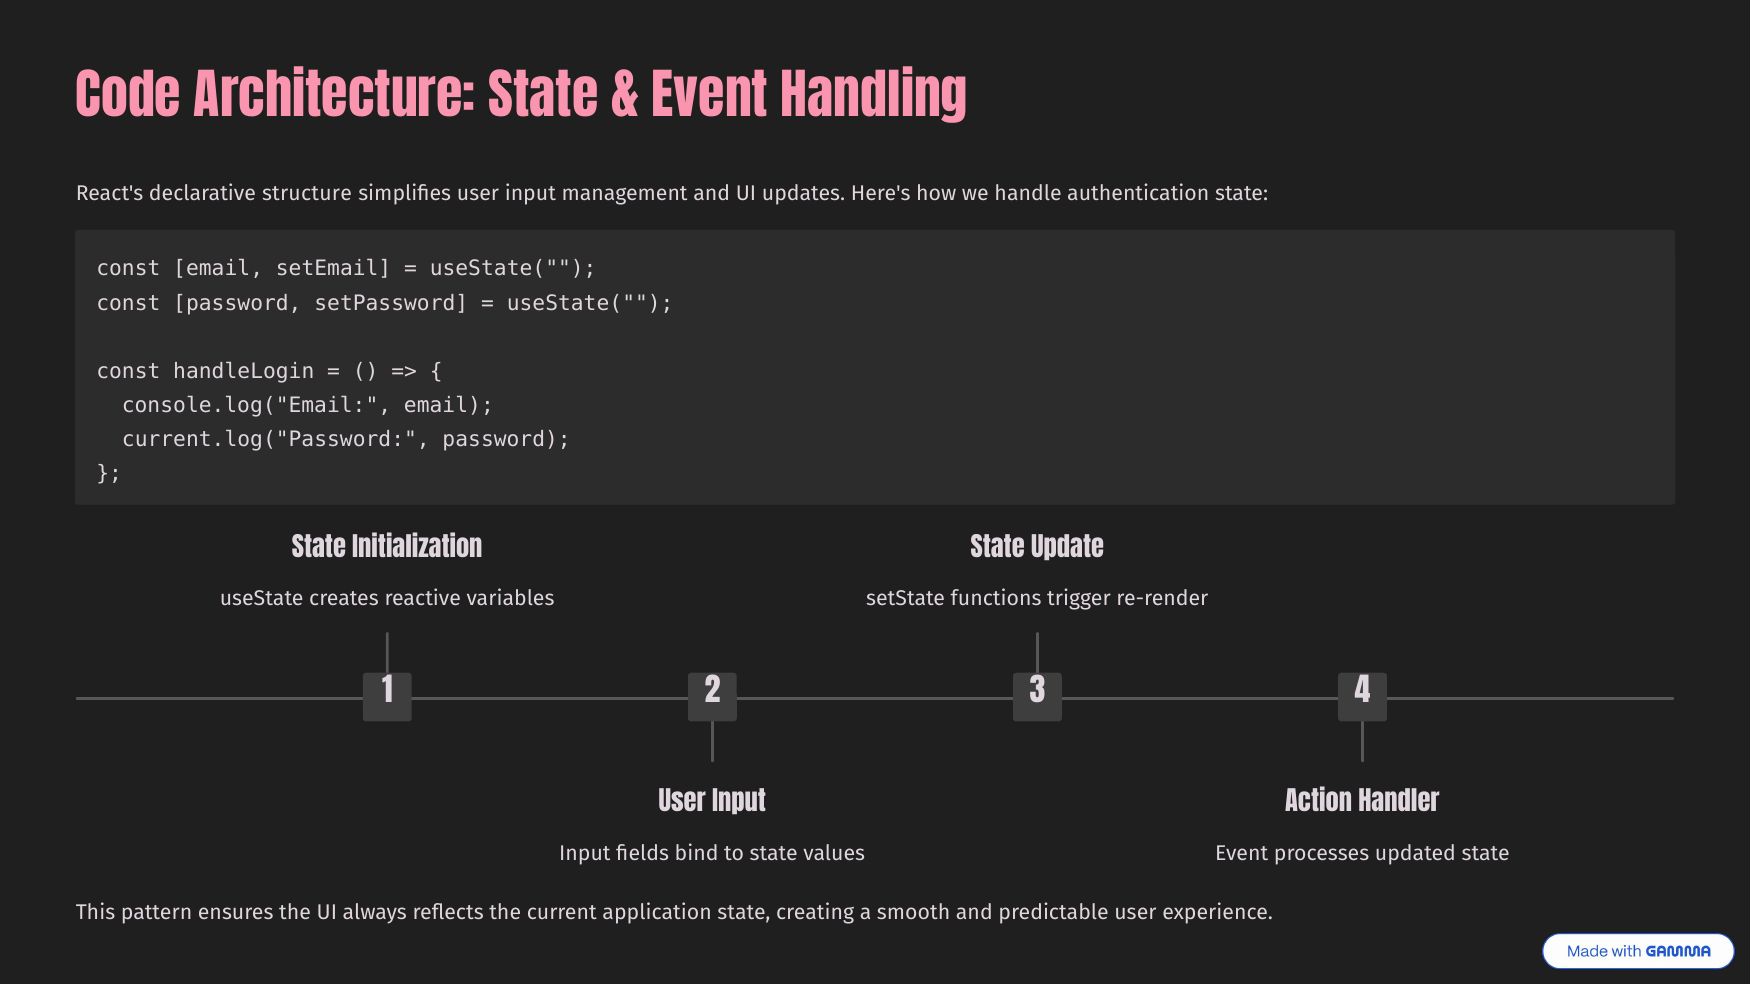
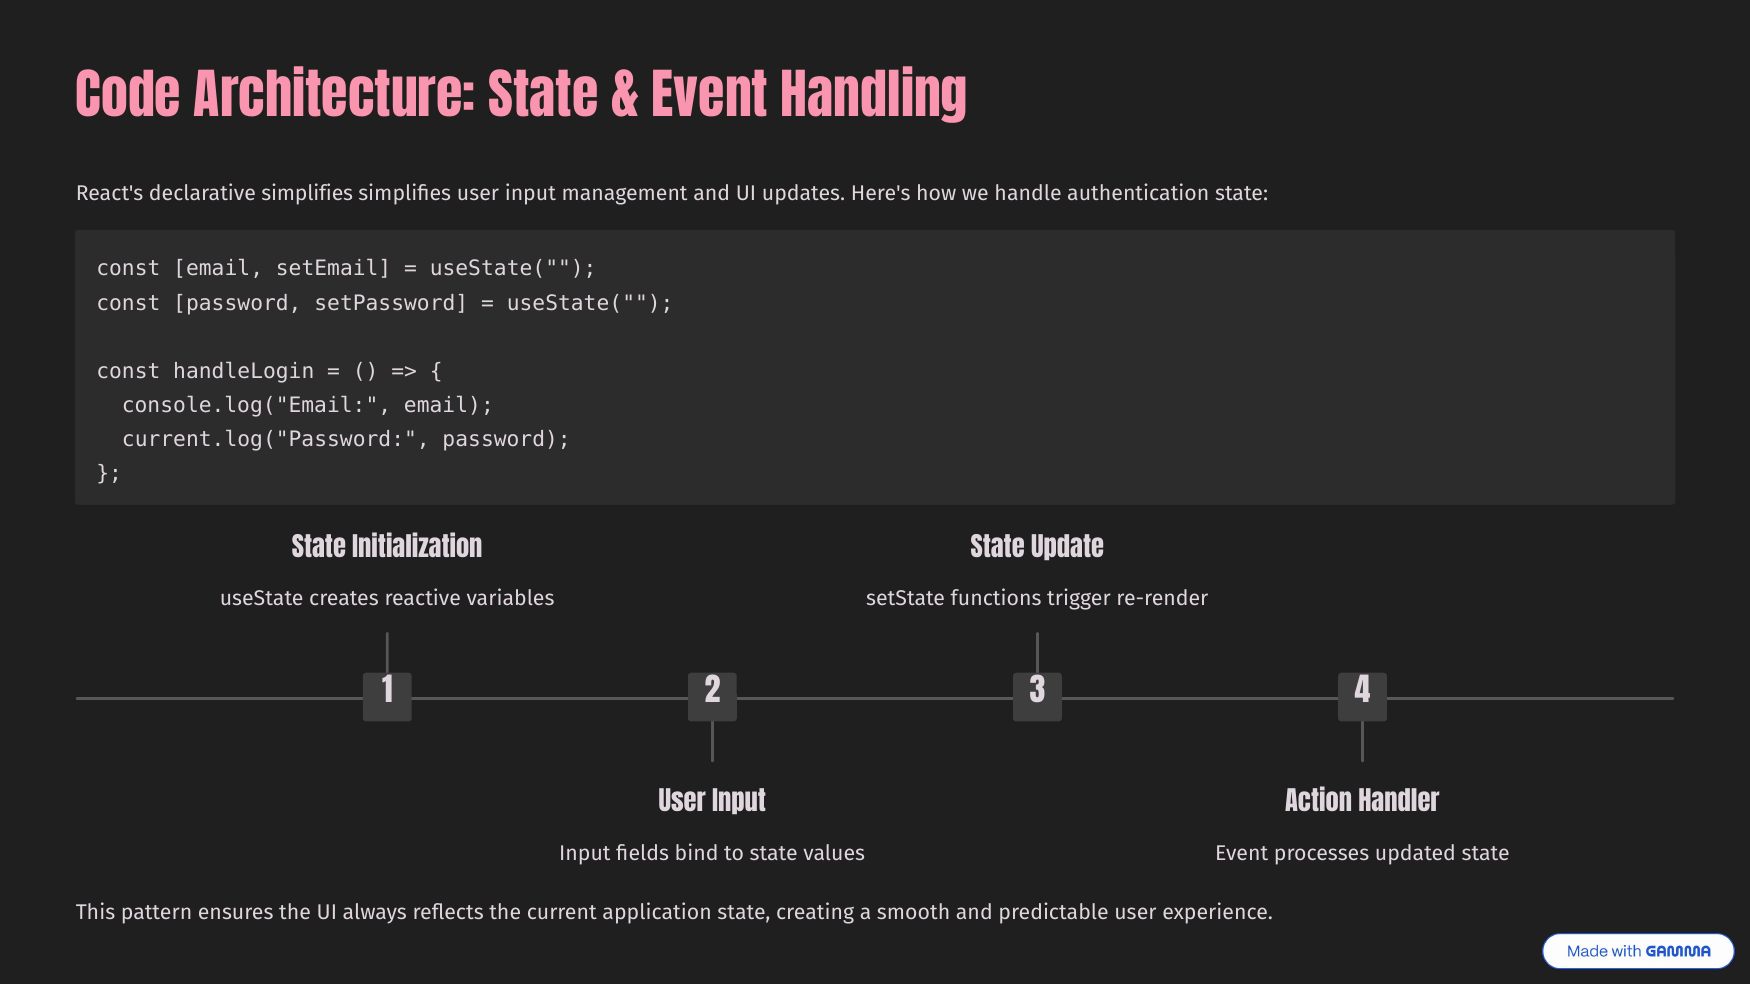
declarative structure: structure -> simplifies
